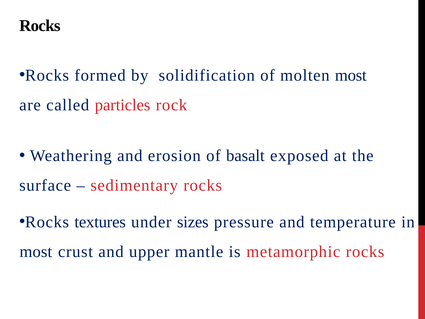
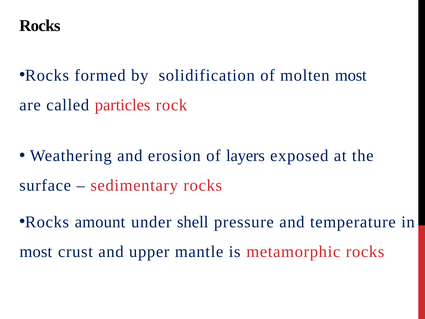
basalt: basalt -> layers
textures: textures -> amount
sizes: sizes -> shell
